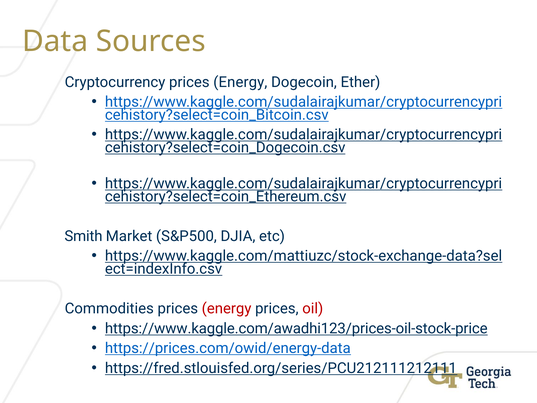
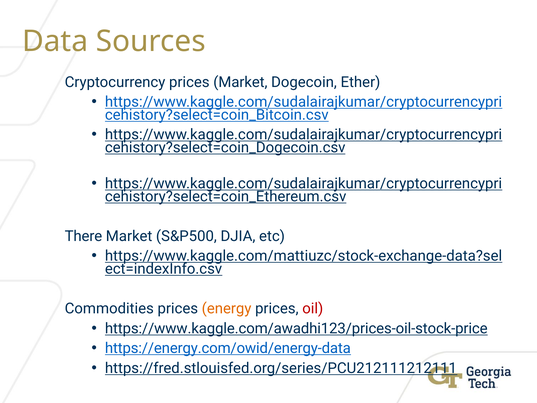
Cryptocurrency prices Energy: Energy -> Market
Smith: Smith -> There
energy at (227, 308) colour: red -> orange
https://prices.com/owid/energy-data: https://prices.com/owid/energy-data -> https://energy.com/owid/energy-data
